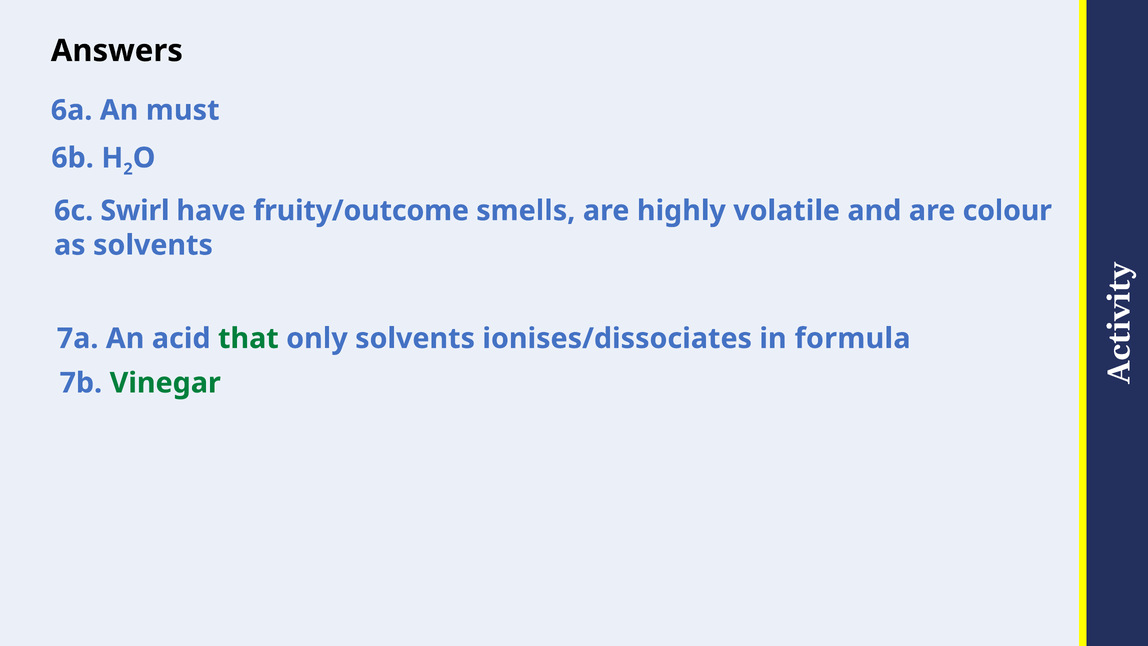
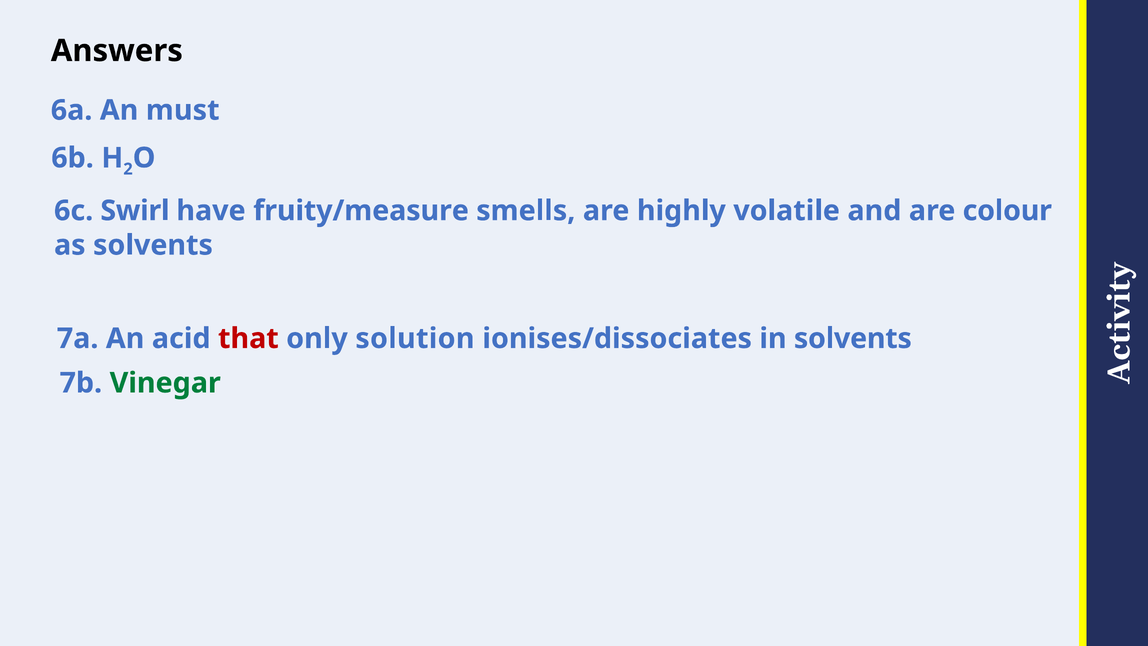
fruity/outcome: fruity/outcome -> fruity/measure
that colour: green -> red
only solvents: solvents -> solution
in formula: formula -> solvents
